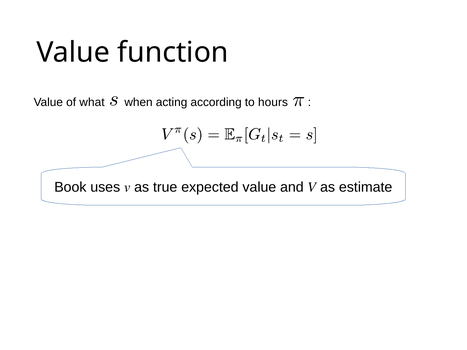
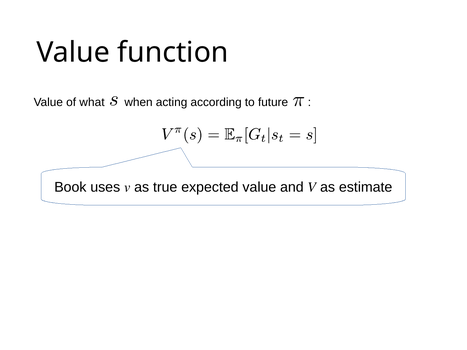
hours: hours -> future
